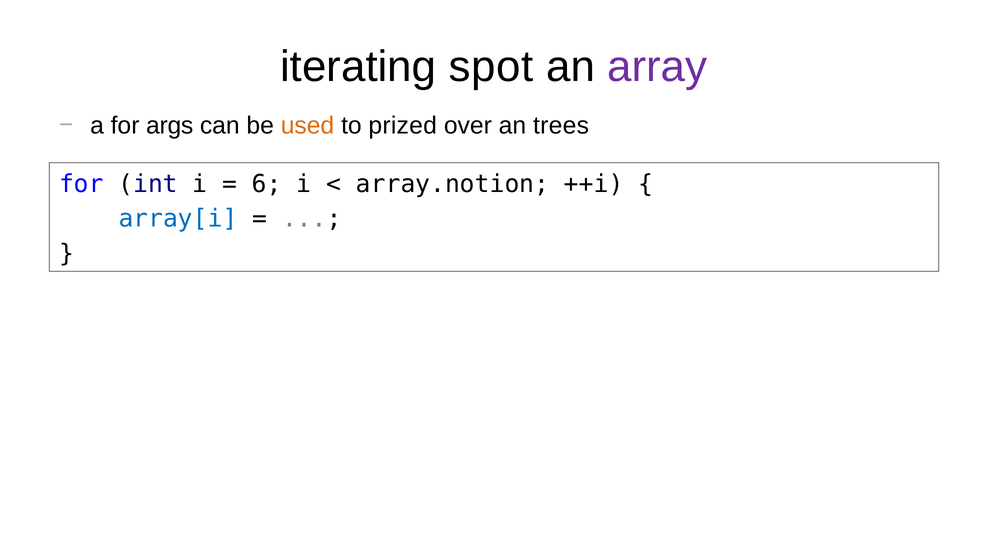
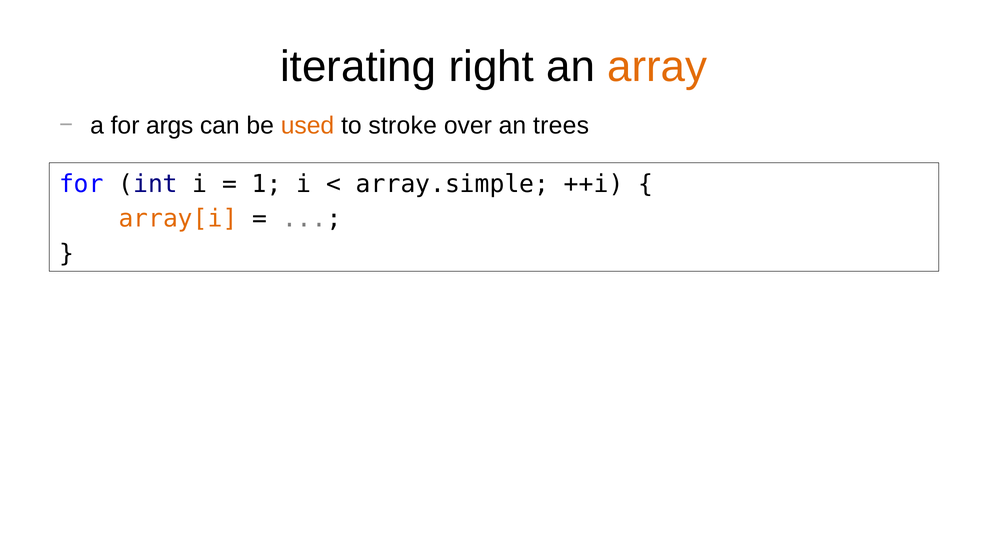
spot: spot -> right
array colour: purple -> orange
prized: prized -> stroke
6: 6 -> 1
array.notion: array.notion -> array.simple
array[i colour: blue -> orange
